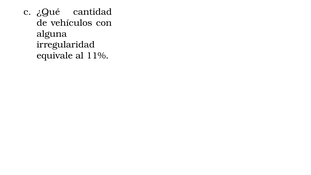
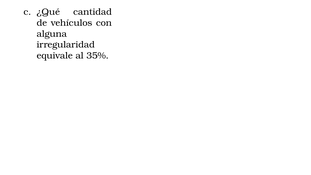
11%: 11% -> 35%
